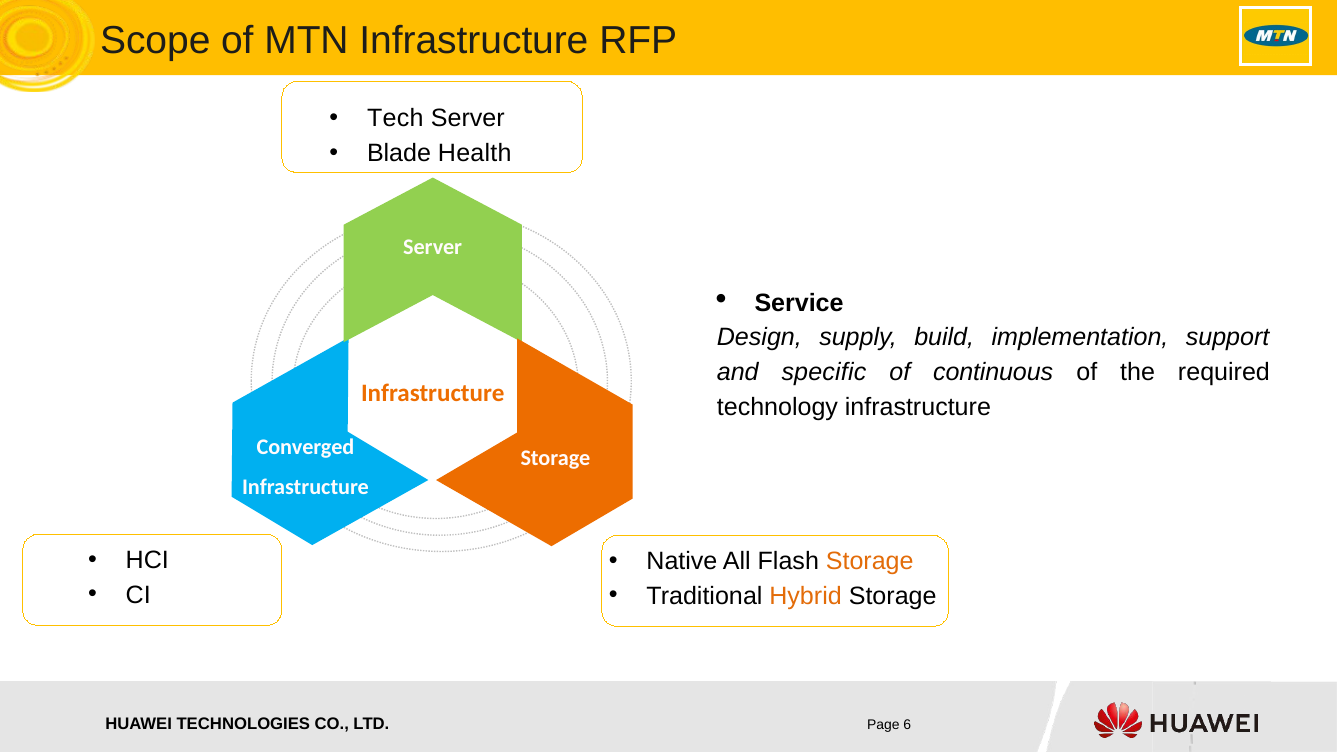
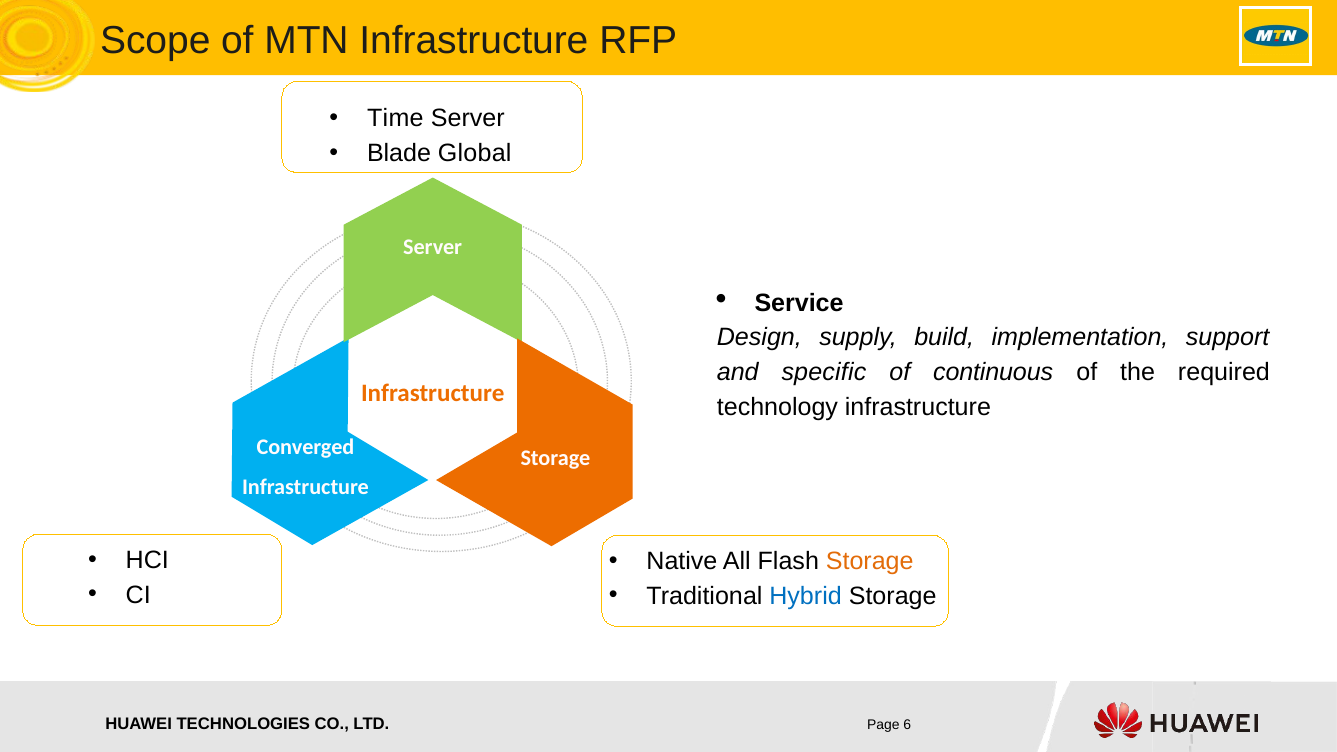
Tech: Tech -> Time
Health: Health -> Global
Hybrid colour: orange -> blue
